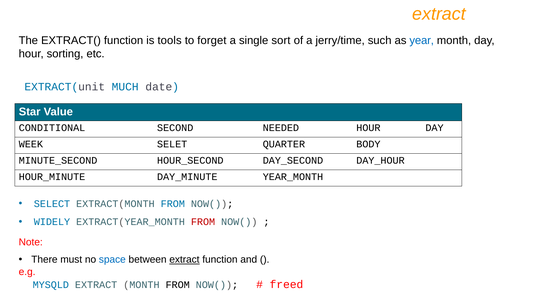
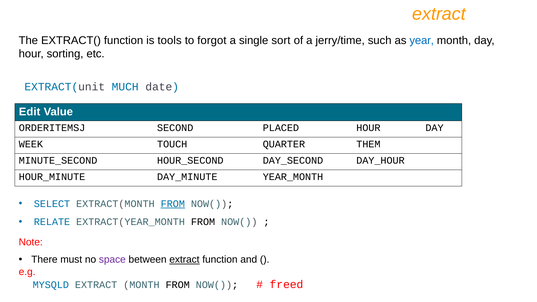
forget: forget -> forgot
Star: Star -> Edit
CONDITIONAL: CONDITIONAL -> ORDERITEMSJ
NEEDED: NEEDED -> PLACED
SELET: SELET -> TOUCH
BODY: BODY -> THEM
FROM at (173, 204) underline: none -> present
WIDELY: WIDELY -> RELATE
FROM at (203, 222) colour: red -> black
space colour: blue -> purple
